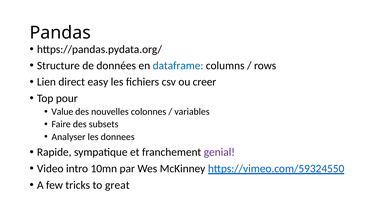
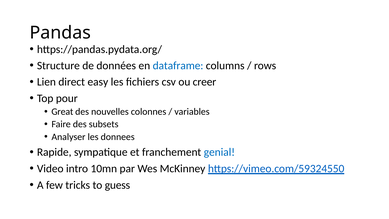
Value: Value -> Great
genial colour: purple -> blue
great: great -> guess
